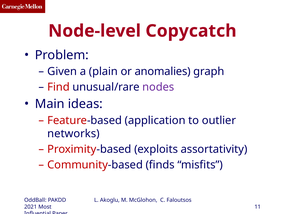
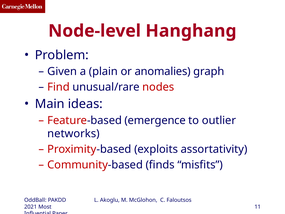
Copycatch: Copycatch -> Hanghang
nodes colour: purple -> red
application: application -> emergence
